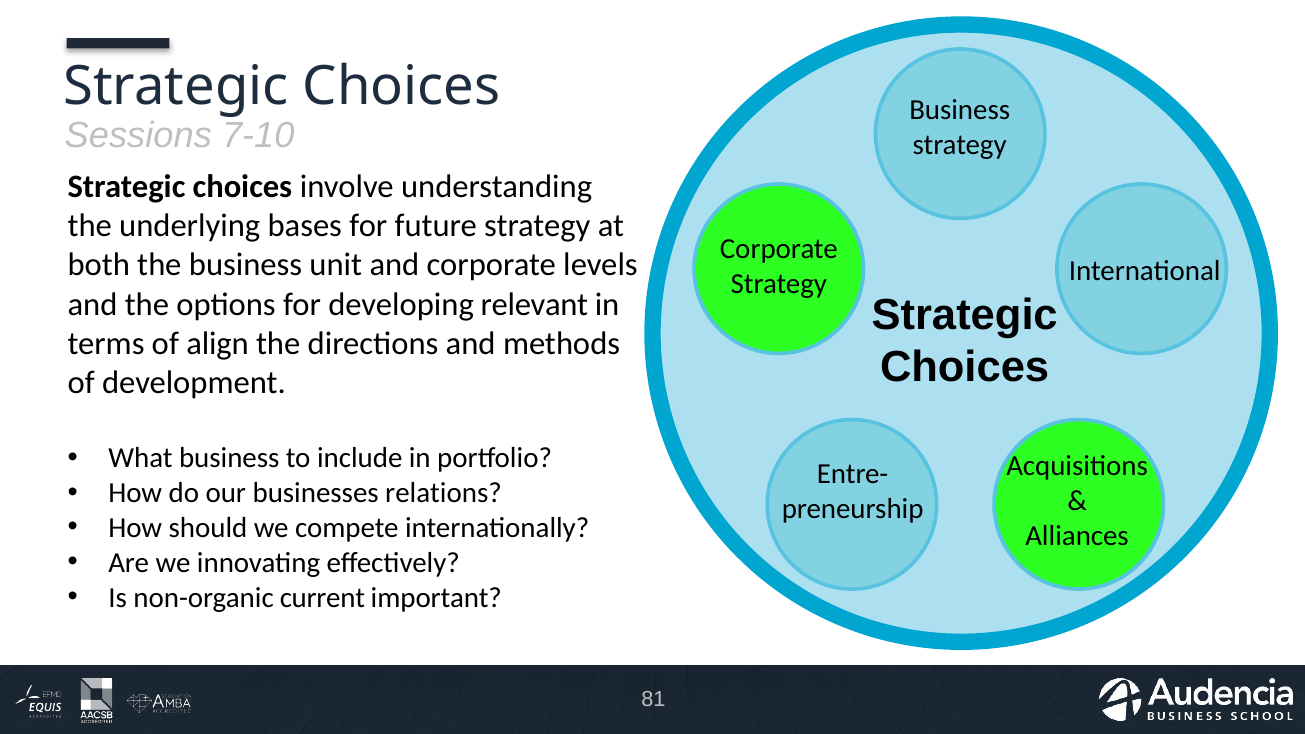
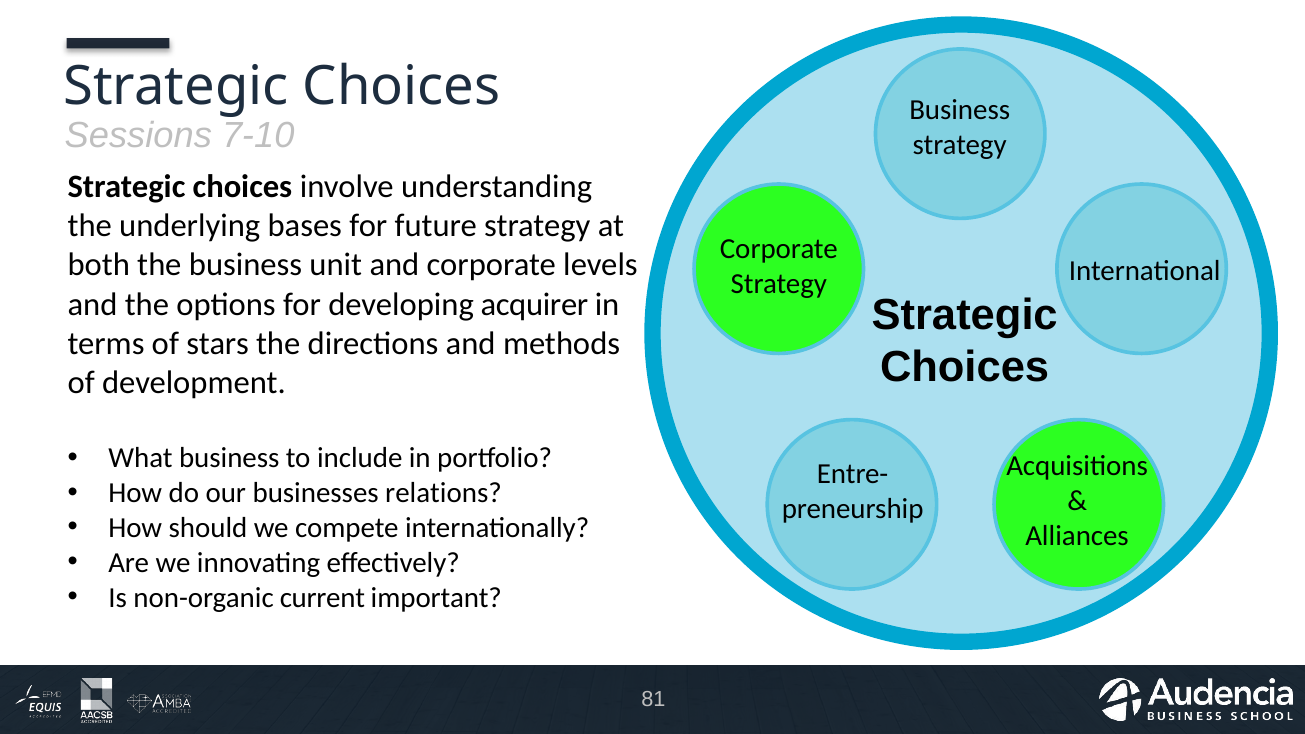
relevant: relevant -> acquirer
align: align -> stars
